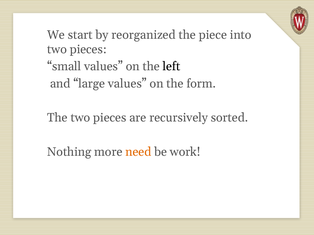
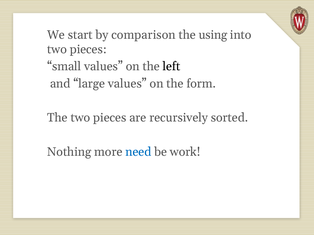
reorganized: reorganized -> comparison
piece: piece -> using
need colour: orange -> blue
